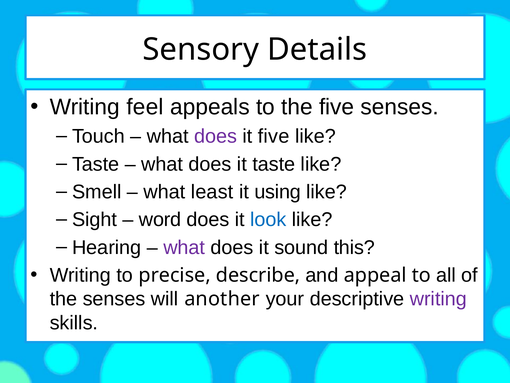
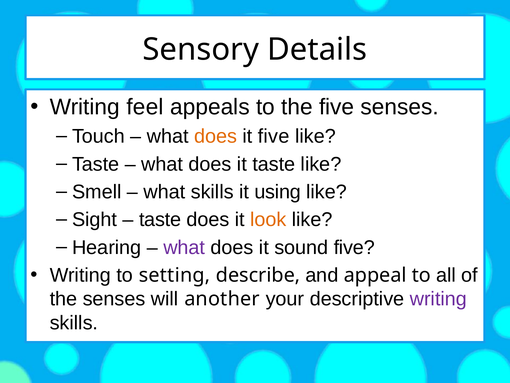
does at (216, 136) colour: purple -> orange
what least: least -> skills
word at (160, 219): word -> taste
look colour: blue -> orange
sound this: this -> five
precise: precise -> setting
